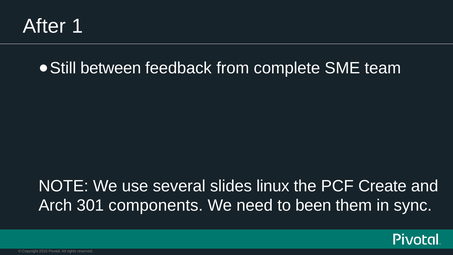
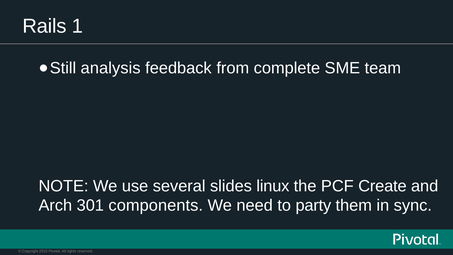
After: After -> Rails
between: between -> analysis
been: been -> party
